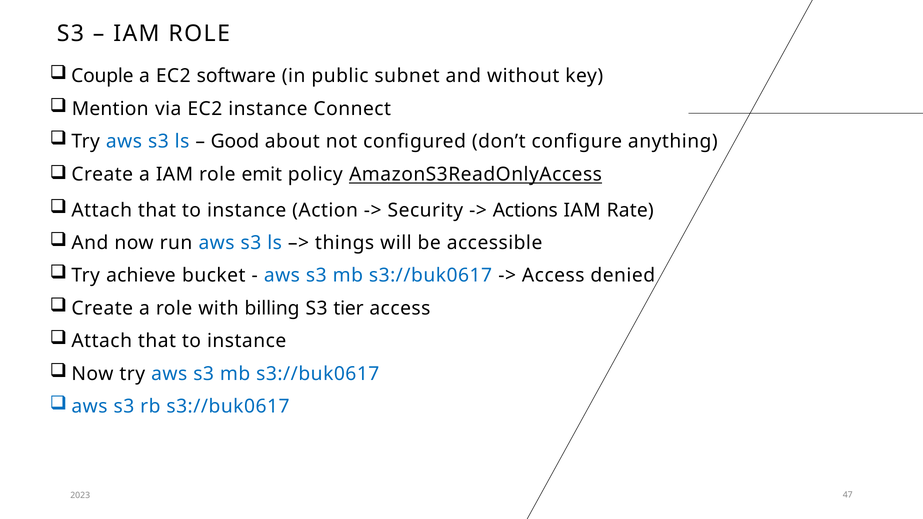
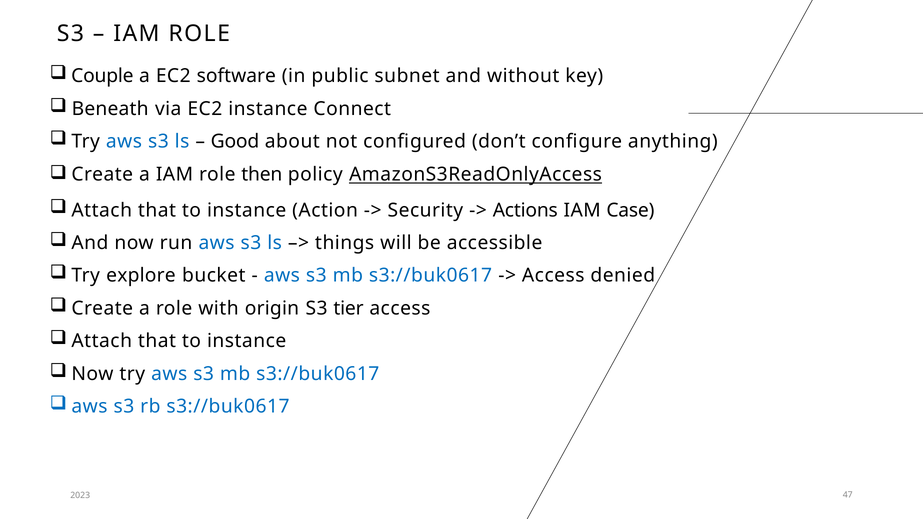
Mention: Mention -> Beneath
emit: emit -> then
Rate: Rate -> Case
achieve: achieve -> explore
billing: billing -> origin
